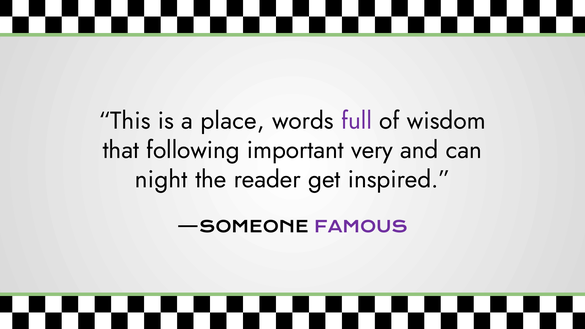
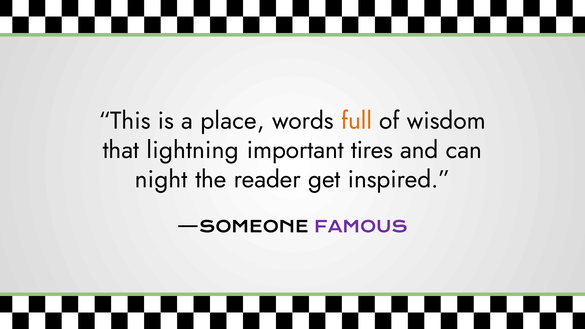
full colour: purple -> orange
following: following -> lightning
very: very -> tires
